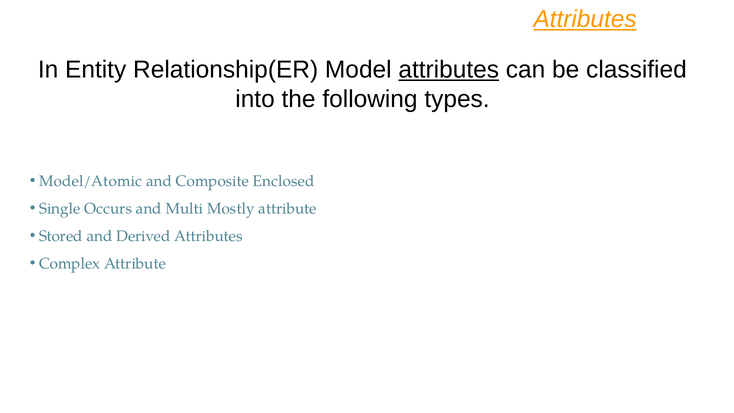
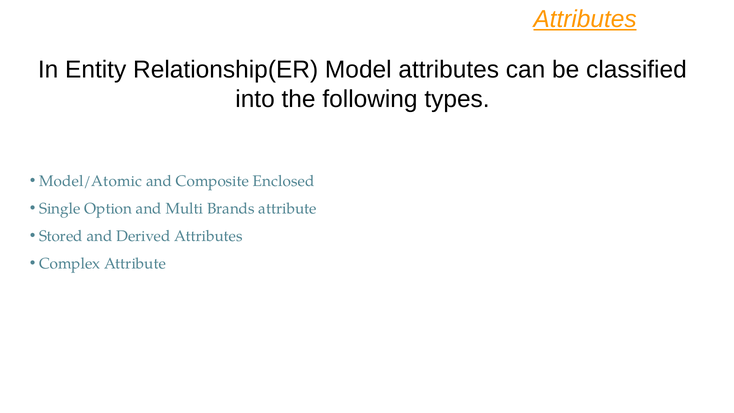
attributes at (449, 70) underline: present -> none
Occurs: Occurs -> Option
Mostly: Mostly -> Brands
